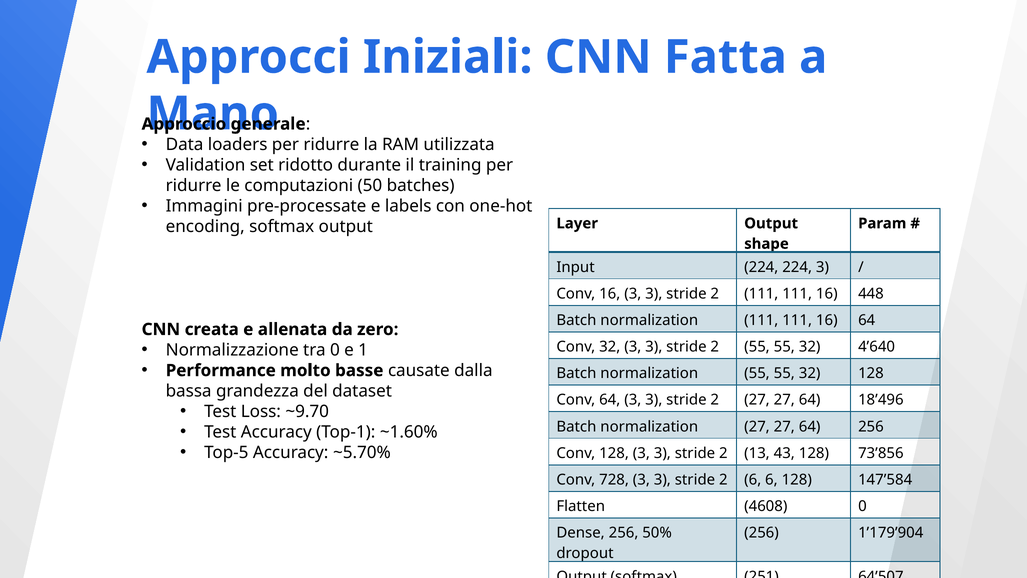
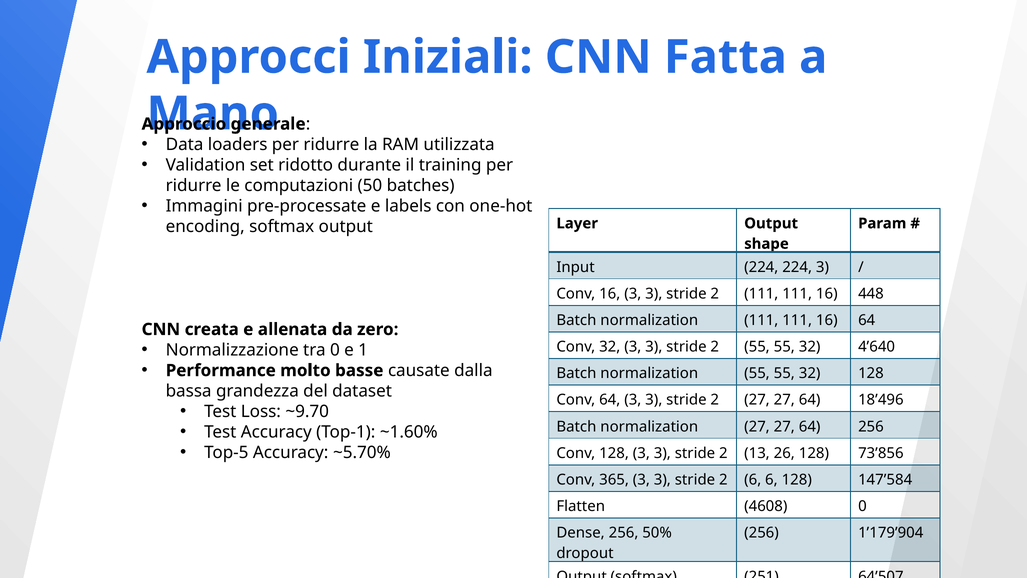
43: 43 -> 26
728: 728 -> 365
